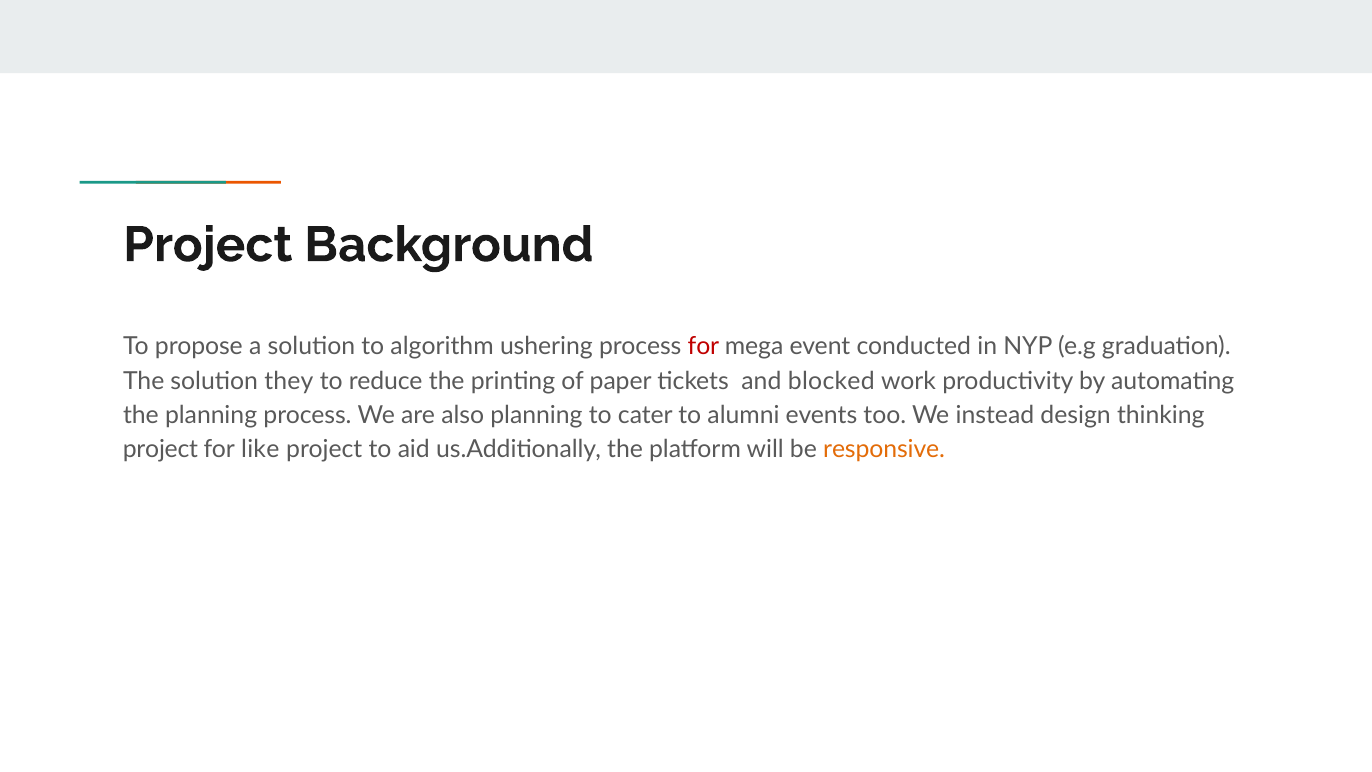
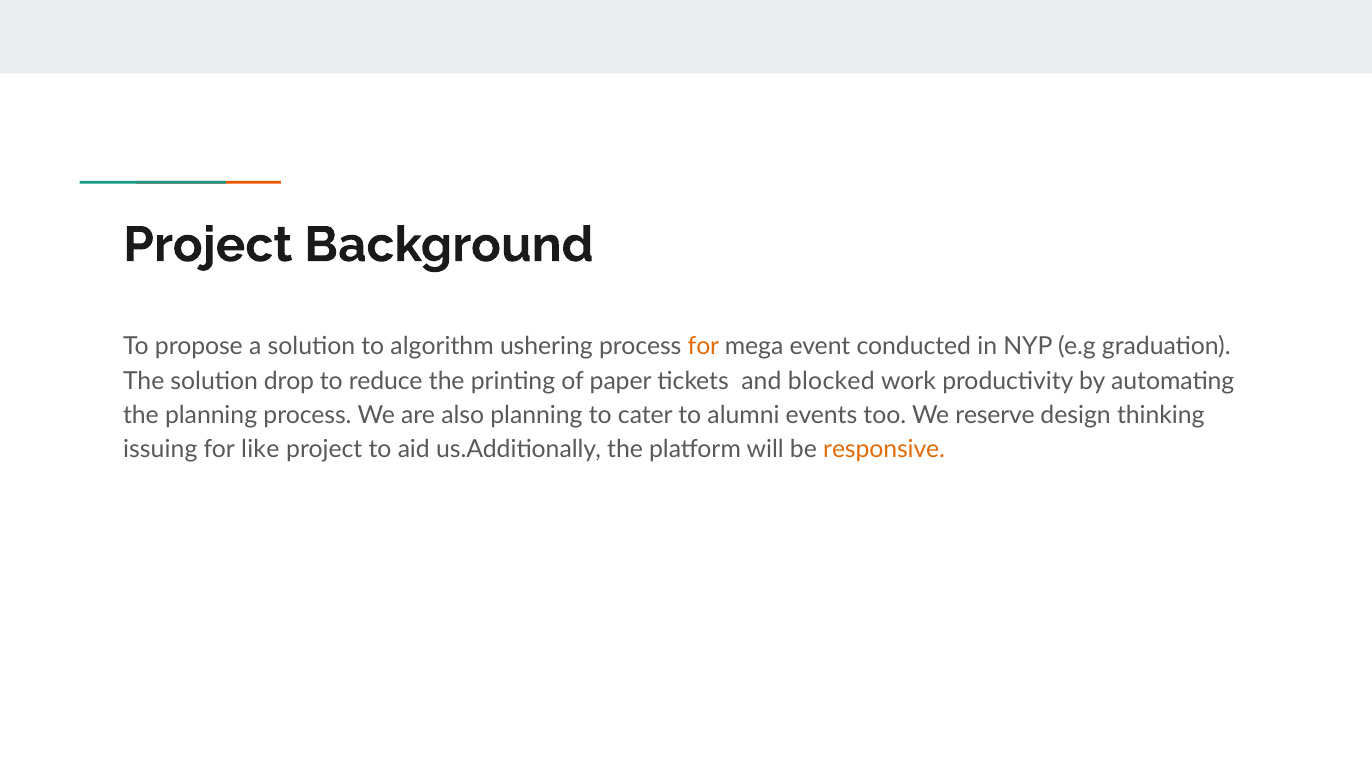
for at (703, 347) colour: red -> orange
they: they -> drop
instead: instead -> reserve
project at (160, 449): project -> issuing
